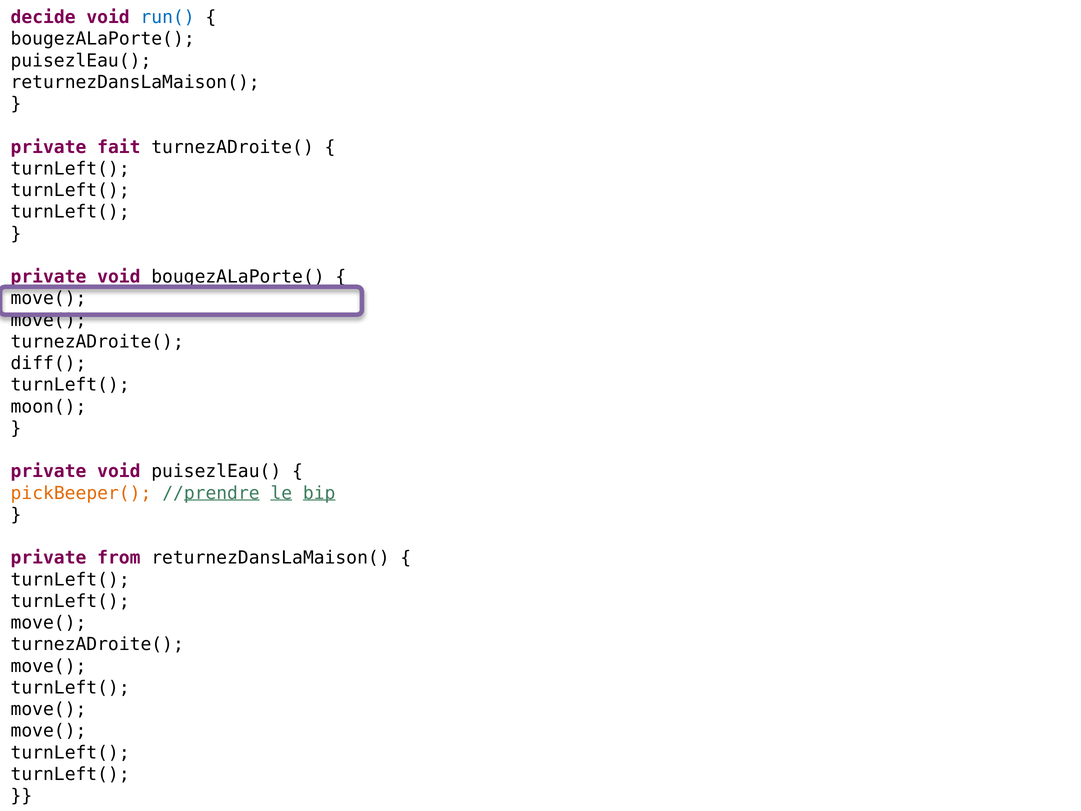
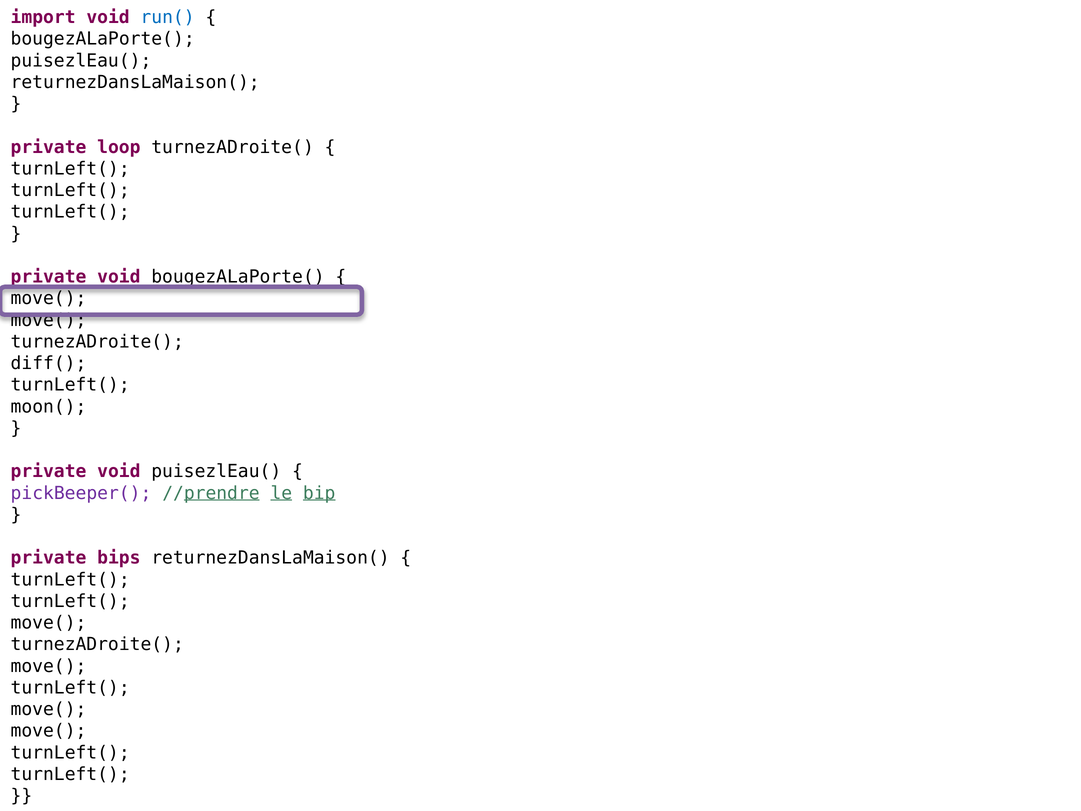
decide: decide -> import
fait: fait -> loop
pickBeeper( colour: orange -> purple
from: from -> bips
